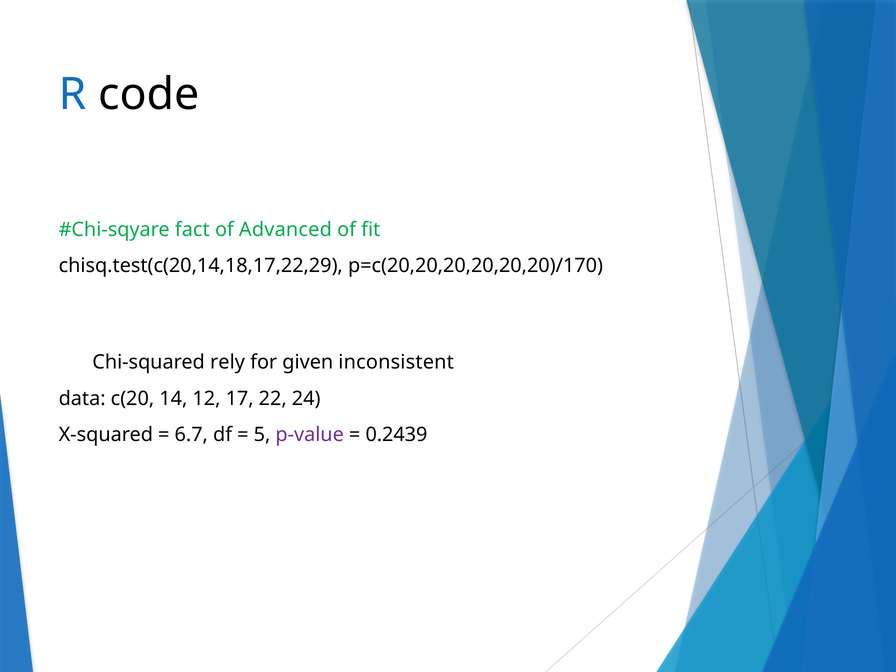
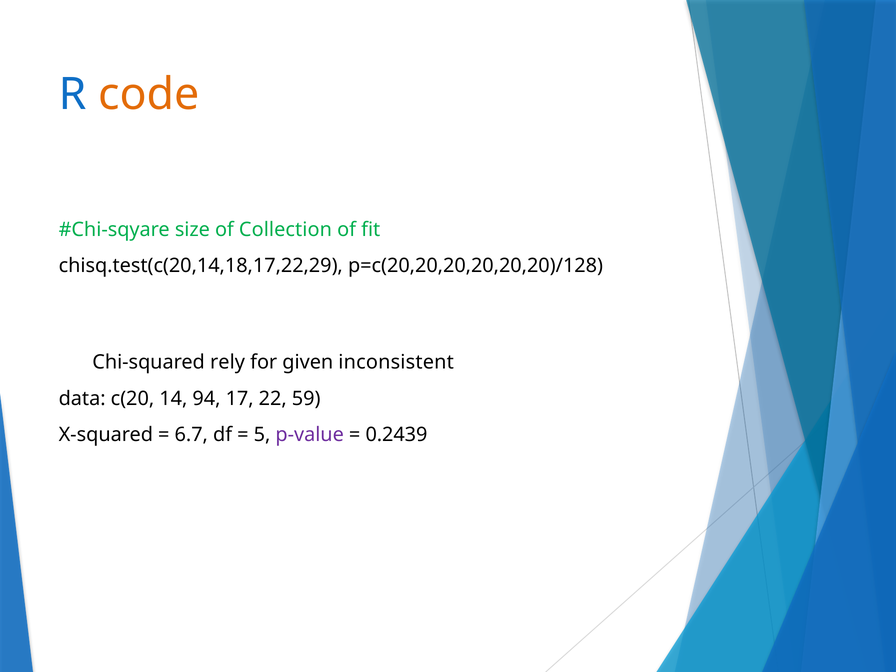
code colour: black -> orange
fact: fact -> size
Advanced: Advanced -> Collection
p=c(20,20,20,20,20,20)/170: p=c(20,20,20,20,20,20)/170 -> p=c(20,20,20,20,20,20)/128
12: 12 -> 94
24: 24 -> 59
